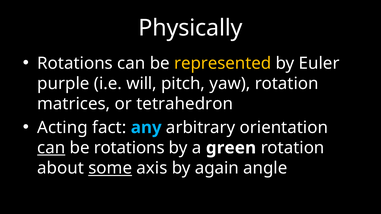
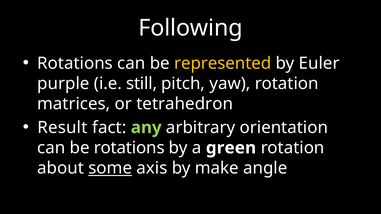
Physically: Physically -> Following
will: will -> still
Acting: Acting -> Result
any colour: light blue -> light green
can at (51, 148) underline: present -> none
again: again -> make
